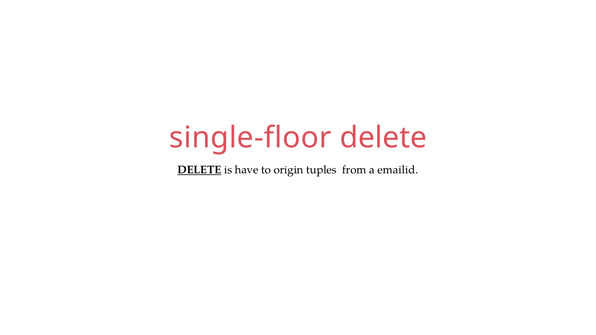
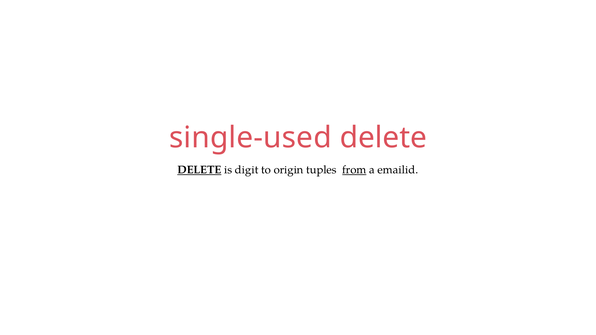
single-floor: single-floor -> single-used
have: have -> digit
from underline: none -> present
